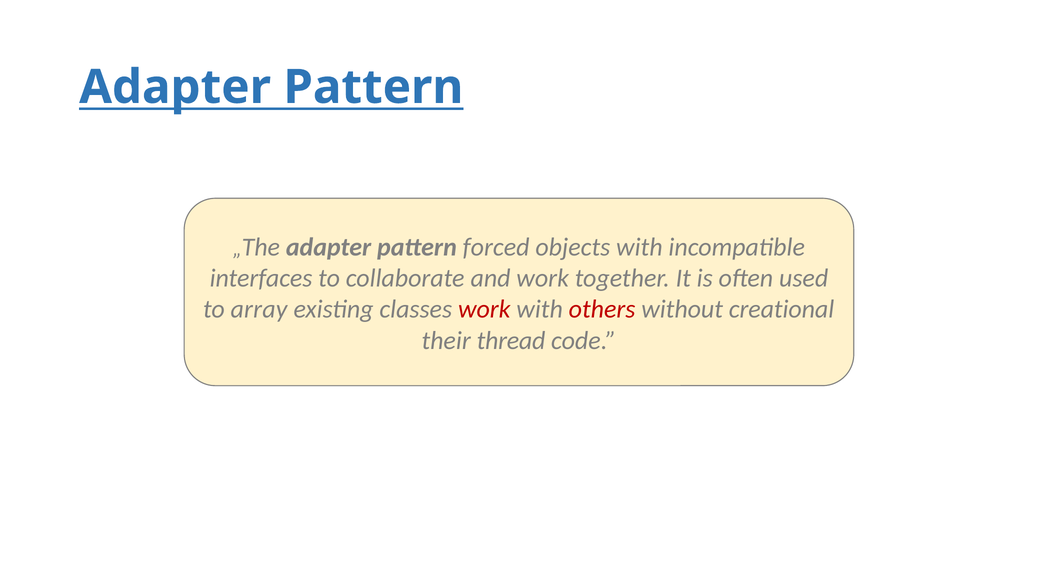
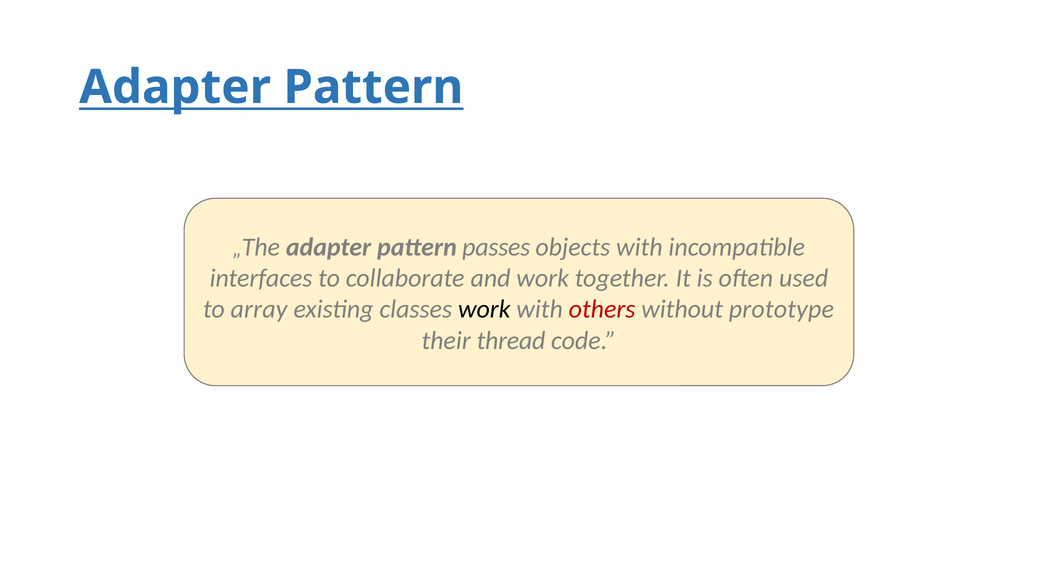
forced: forced -> passes
work at (484, 309) colour: red -> black
creational: creational -> prototype
